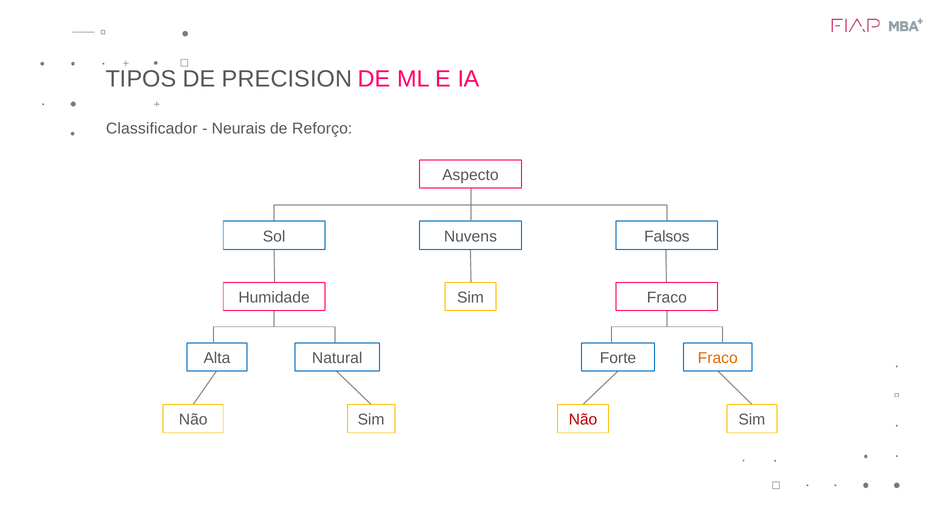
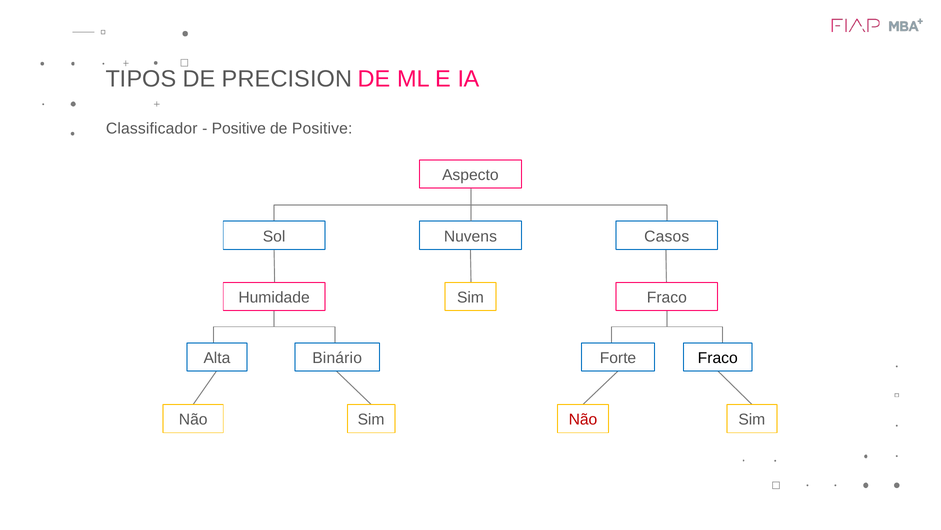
Neurais at (239, 129): Neurais -> Positive
de Reforço: Reforço -> Positive
Falsos: Falsos -> Casos
Natural: Natural -> Binário
Fraco at (718, 358) colour: orange -> black
